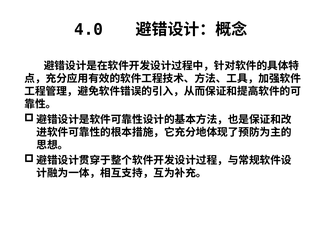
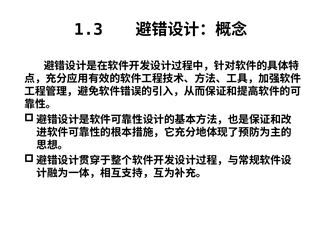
4.0: 4.0 -> 1.3
